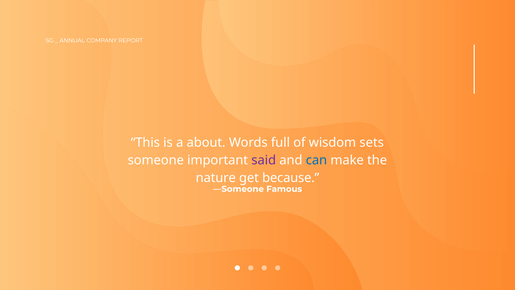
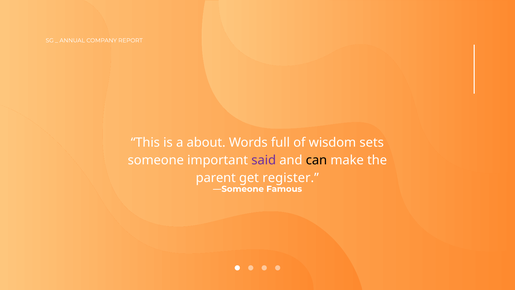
can colour: blue -> black
nature: nature -> parent
because: because -> register
